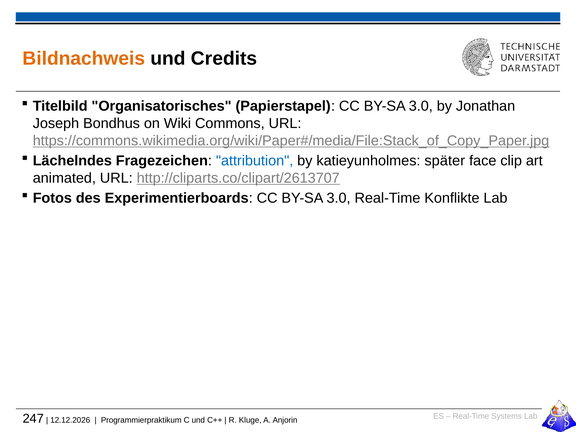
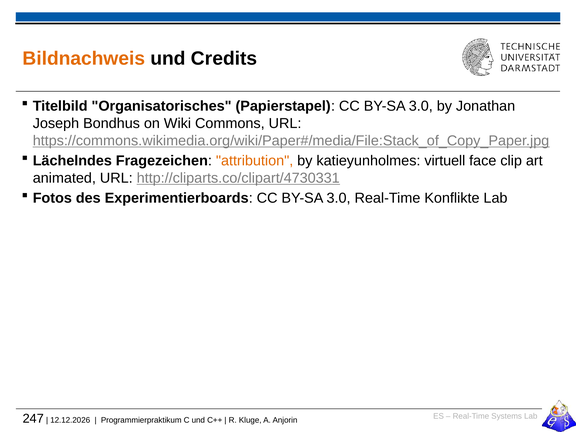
attribution colour: blue -> orange
später: später -> virtuell
http://cliparts.co/clipart/2613707: http://cliparts.co/clipart/2613707 -> http://cliparts.co/clipart/4730331
